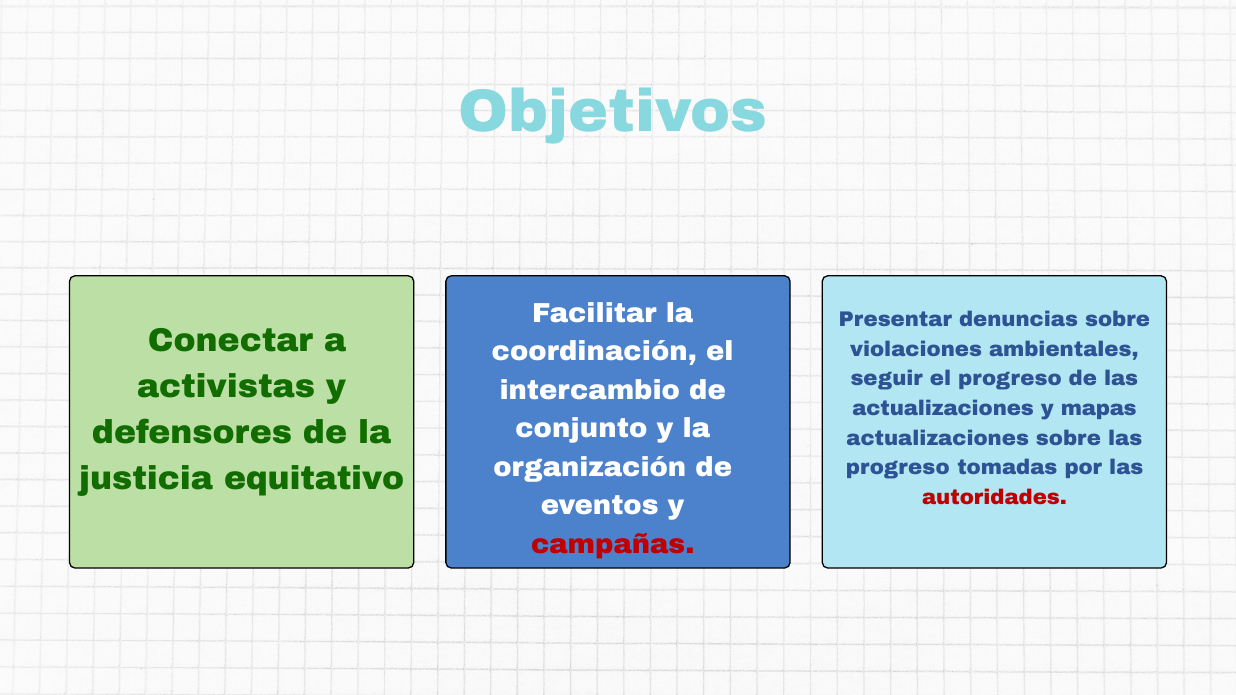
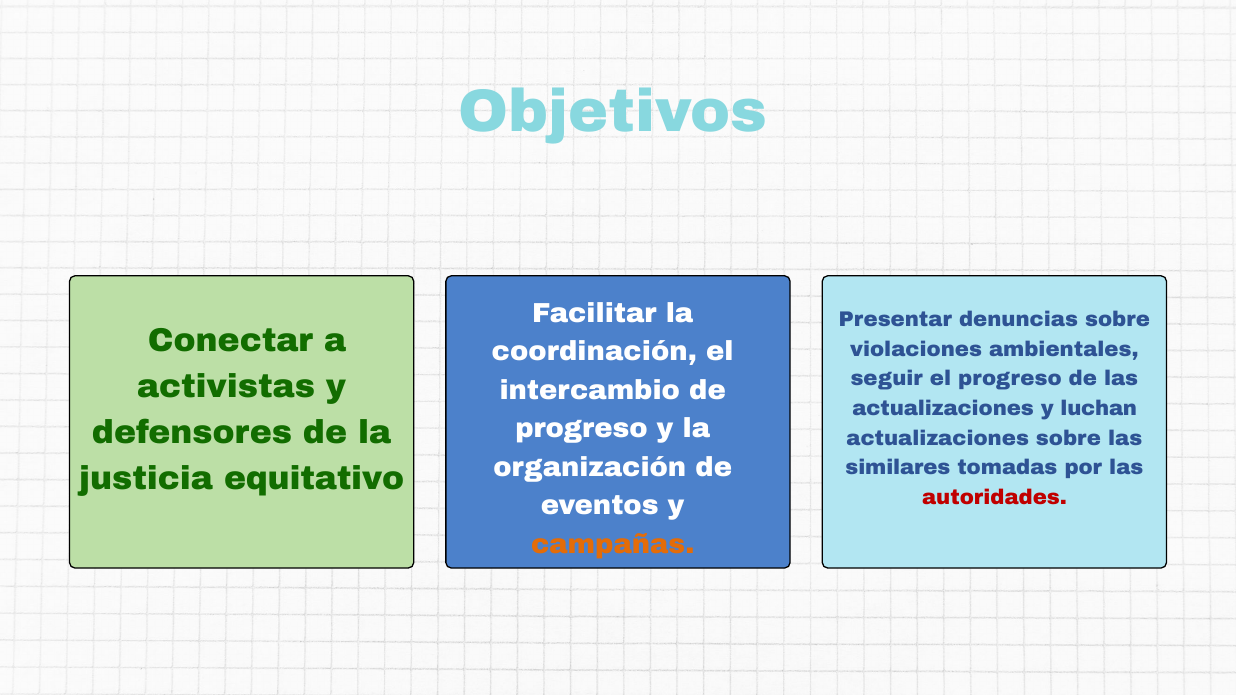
mapas: mapas -> luchan
conjunto at (581, 429): conjunto -> progreso
progreso at (898, 468): progreso -> similares
campañas colour: red -> orange
